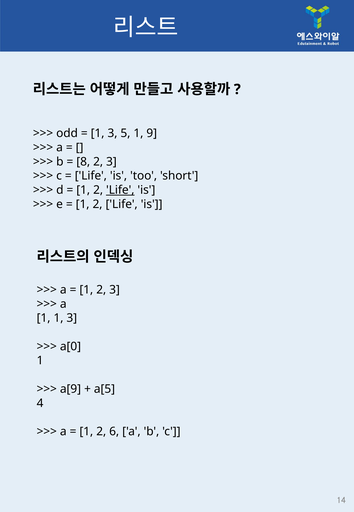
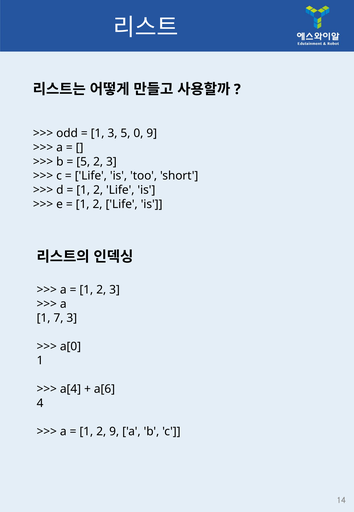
5 1: 1 -> 0
8 at (83, 161): 8 -> 5
Life at (120, 190) underline: present -> none
1 1: 1 -> 7
a[9: a[9 -> a[4
a[5: a[5 -> a[6
2 6: 6 -> 9
